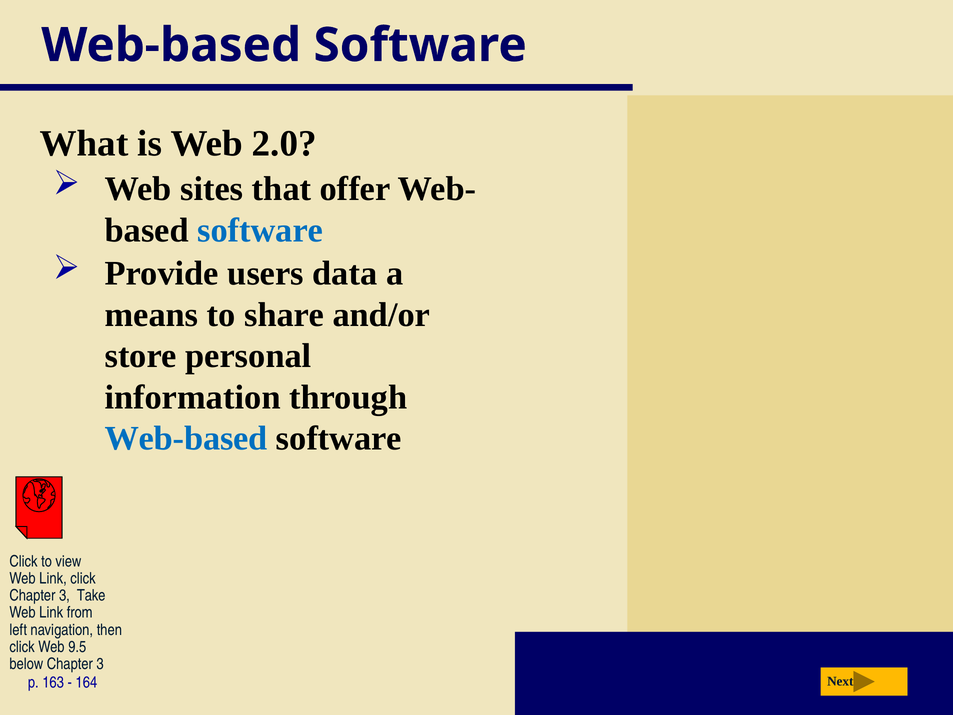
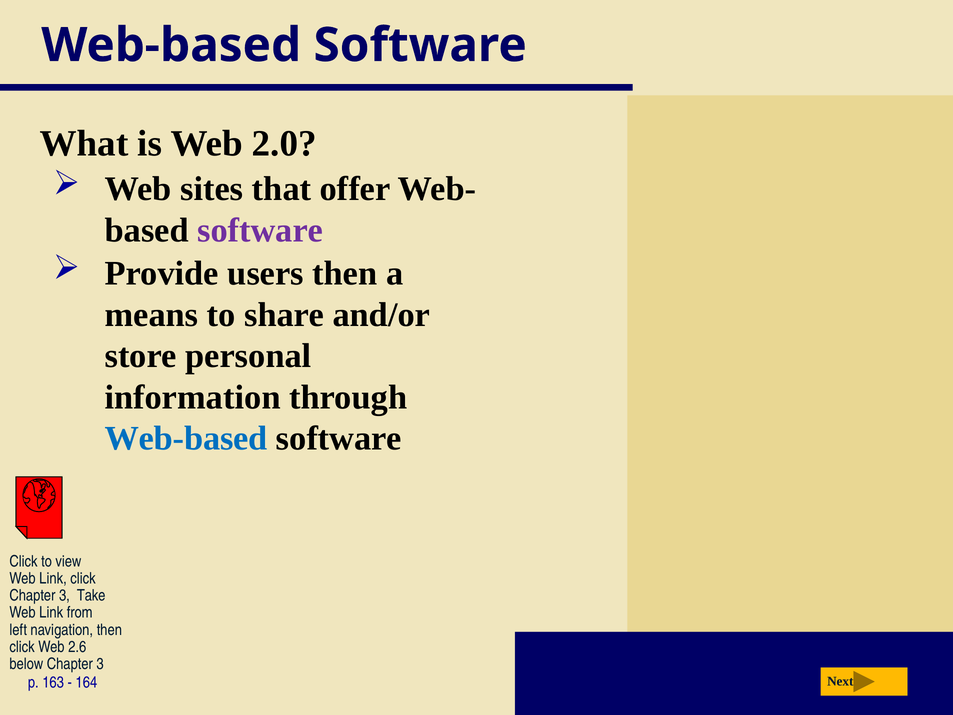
software at (260, 230) colour: blue -> purple
users data: data -> then
9.5: 9.5 -> 2.6
